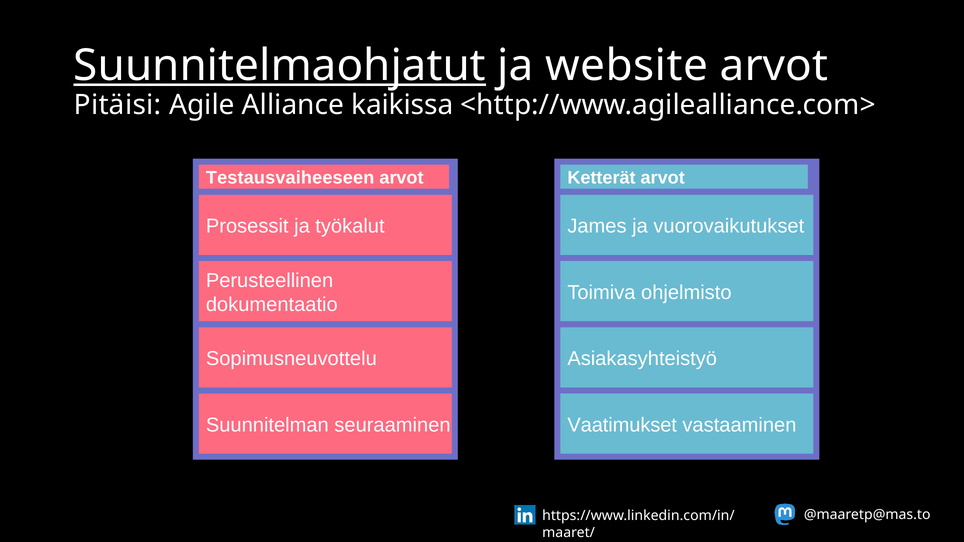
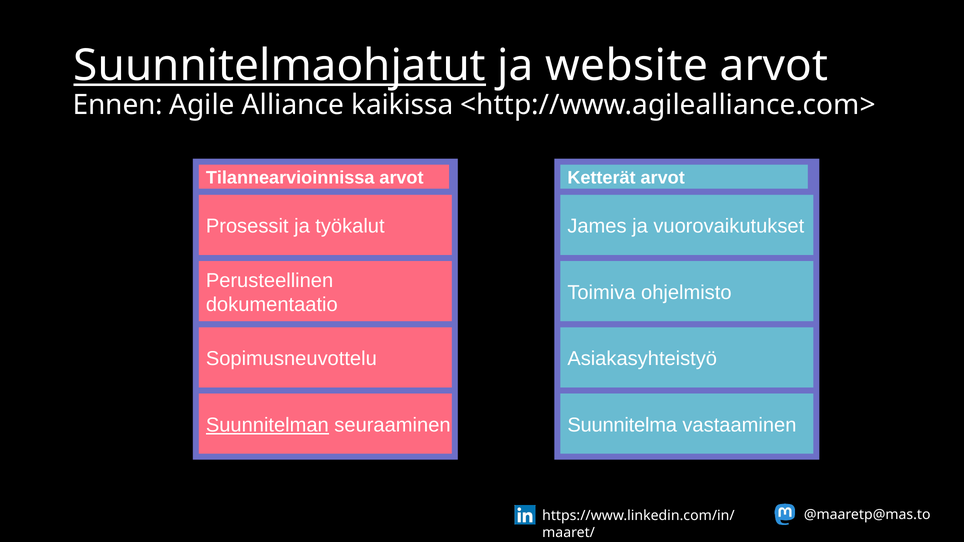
Pitäisi: Pitäisi -> Ennen
Testausvaiheeseen: Testausvaiheeseen -> Tilannearvioinnissa
Suunnitelman underline: none -> present
Vaatimukset: Vaatimukset -> Suunnitelma
